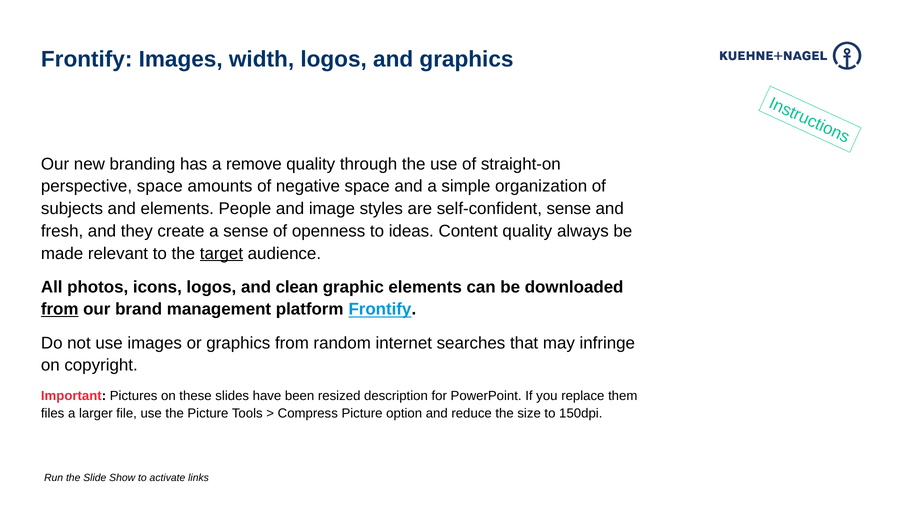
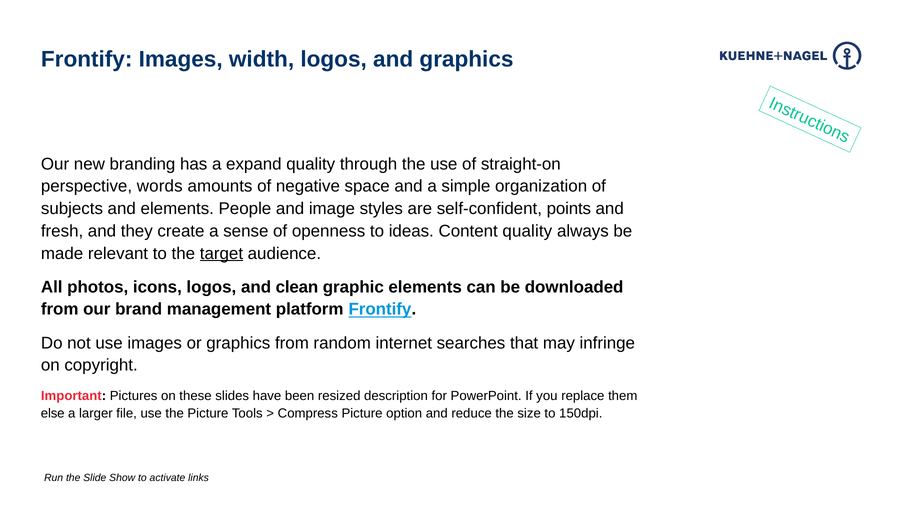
remove: remove -> expand
perspective space: space -> words
self-confident sense: sense -> points
from at (60, 309) underline: present -> none
files: files -> else
